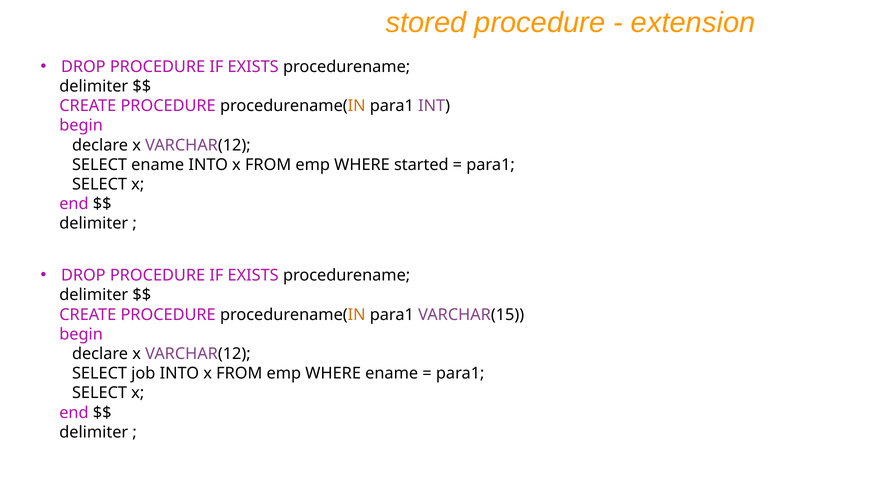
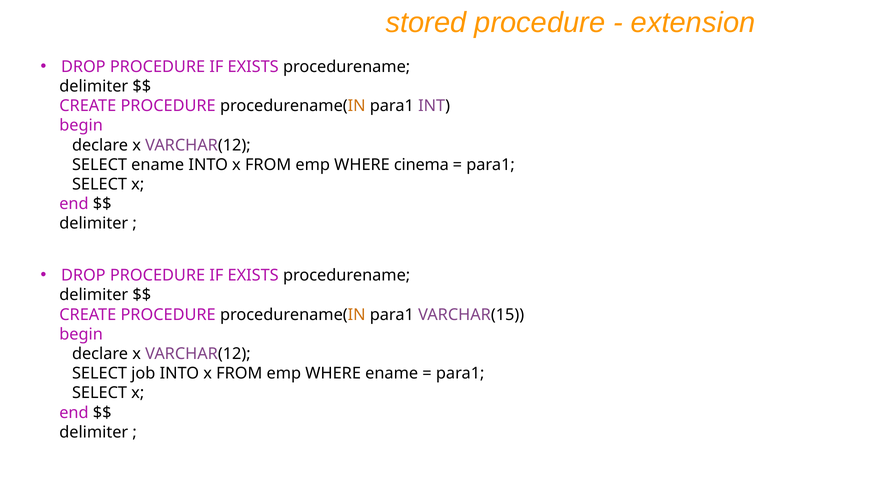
started: started -> cinema
